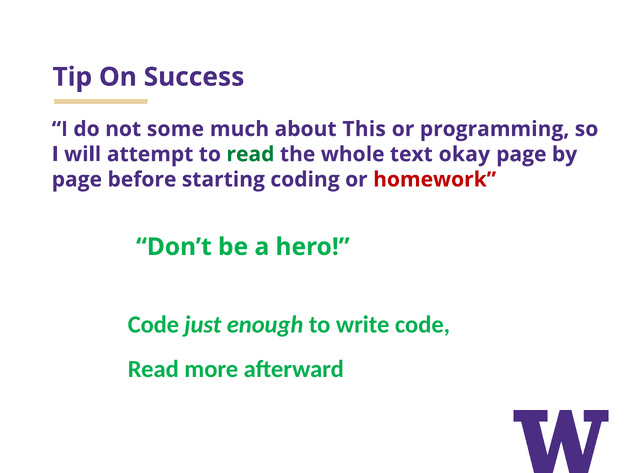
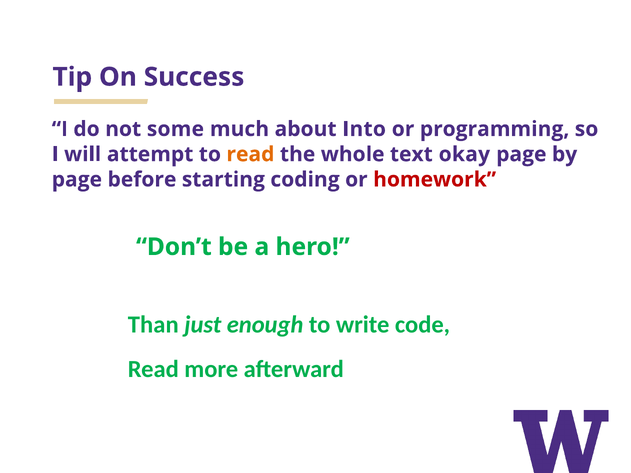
This: This -> Into
read at (250, 154) colour: green -> orange
Code at (153, 325): Code -> Than
